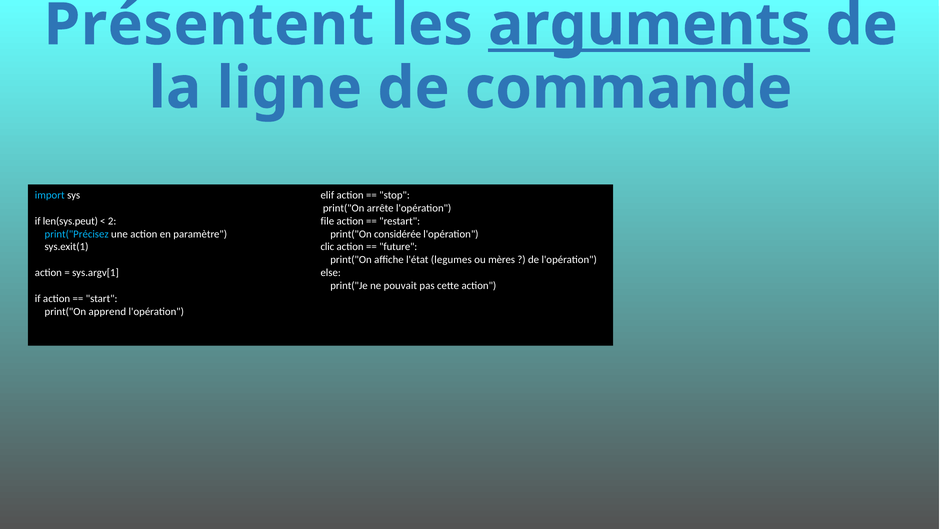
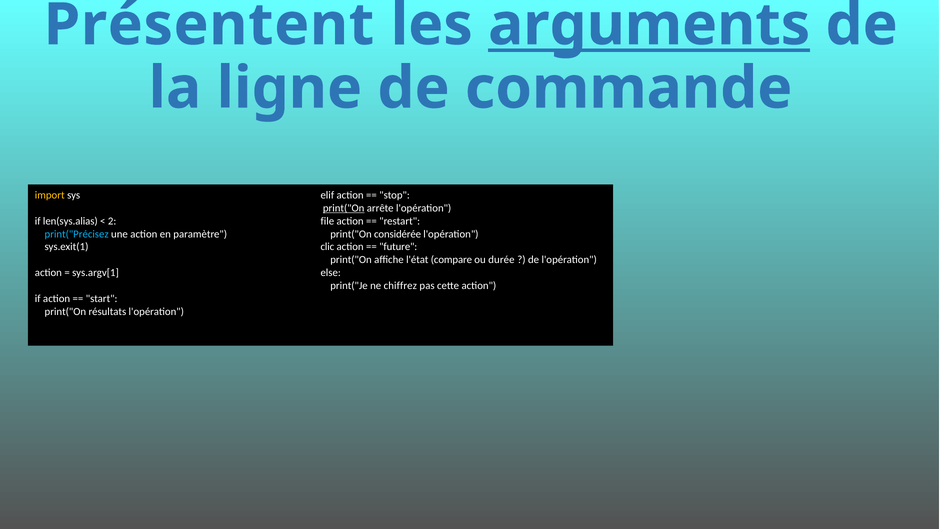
import colour: light blue -> yellow
print("On at (344, 208) underline: none -> present
len(sys.peut: len(sys.peut -> len(sys.alias
legumes: legumes -> compare
mères: mères -> durée
pouvait: pouvait -> chiffrez
apprend: apprend -> résultats
